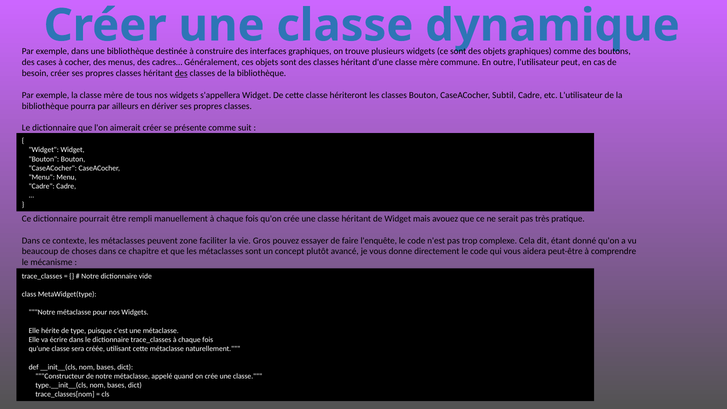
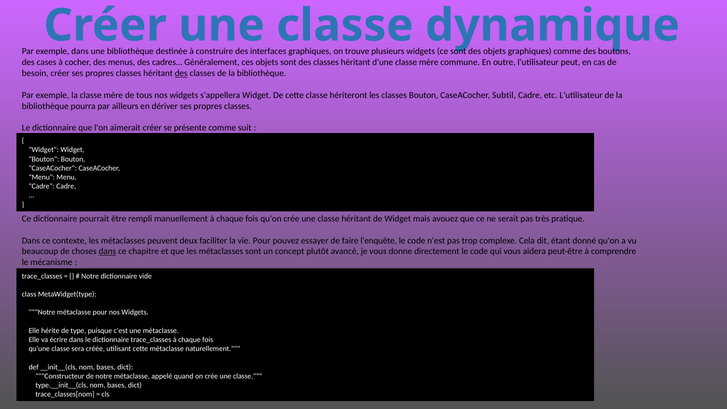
zone: zone -> deux
vie Gros: Gros -> Pour
dans at (107, 251) underline: none -> present
